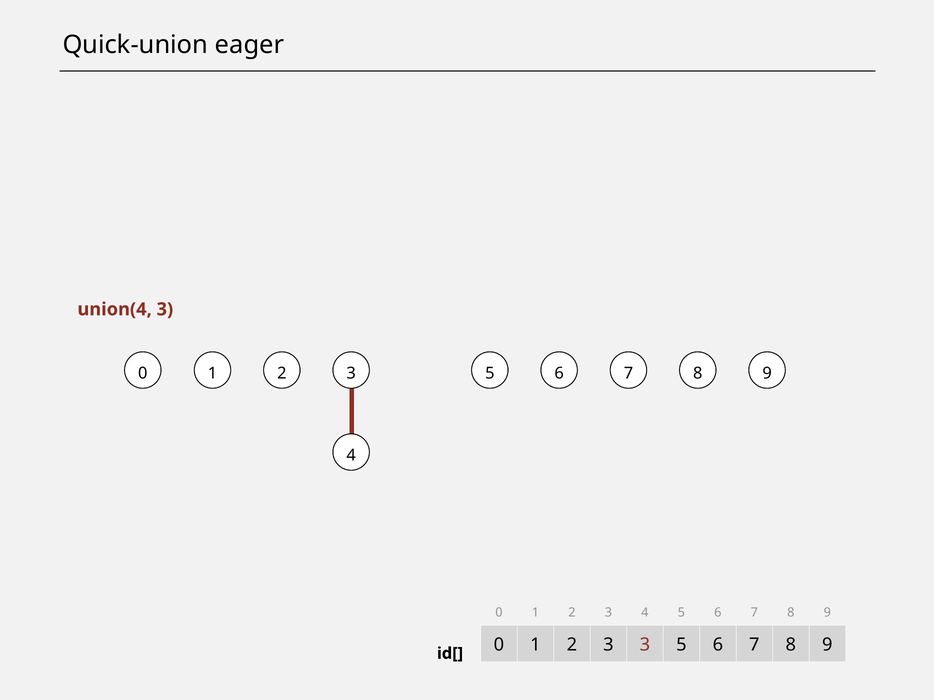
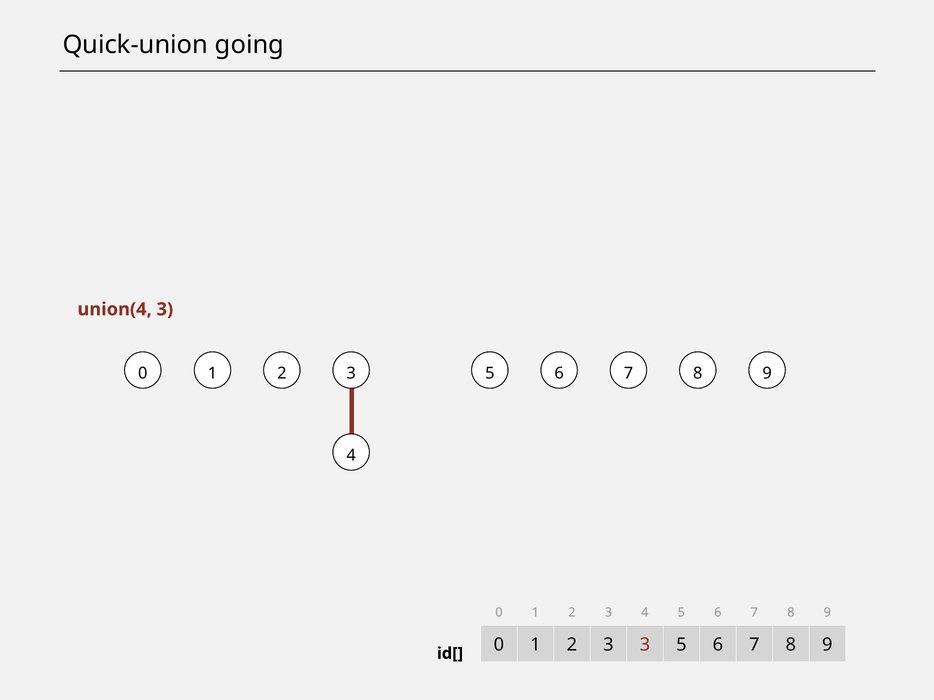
eager: eager -> going
